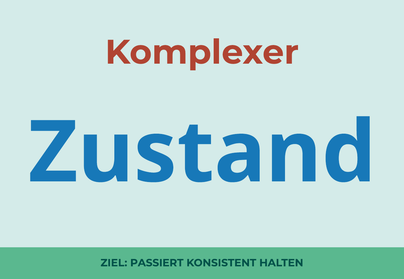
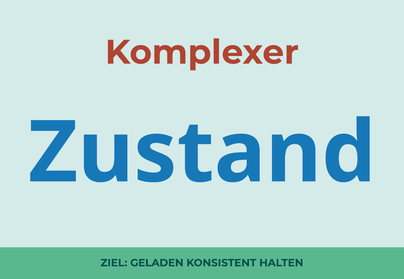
PASSIERT: PASSIERT -> GELADEN
